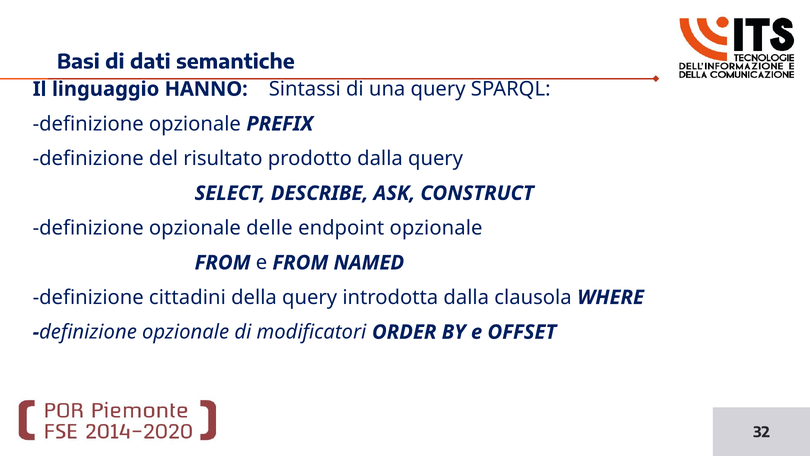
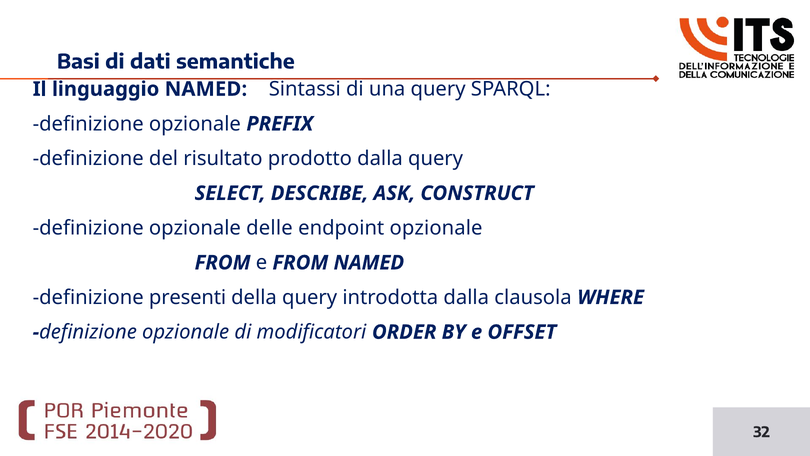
linguaggio HANNO: HANNO -> NAMED
cittadini: cittadini -> presenti
